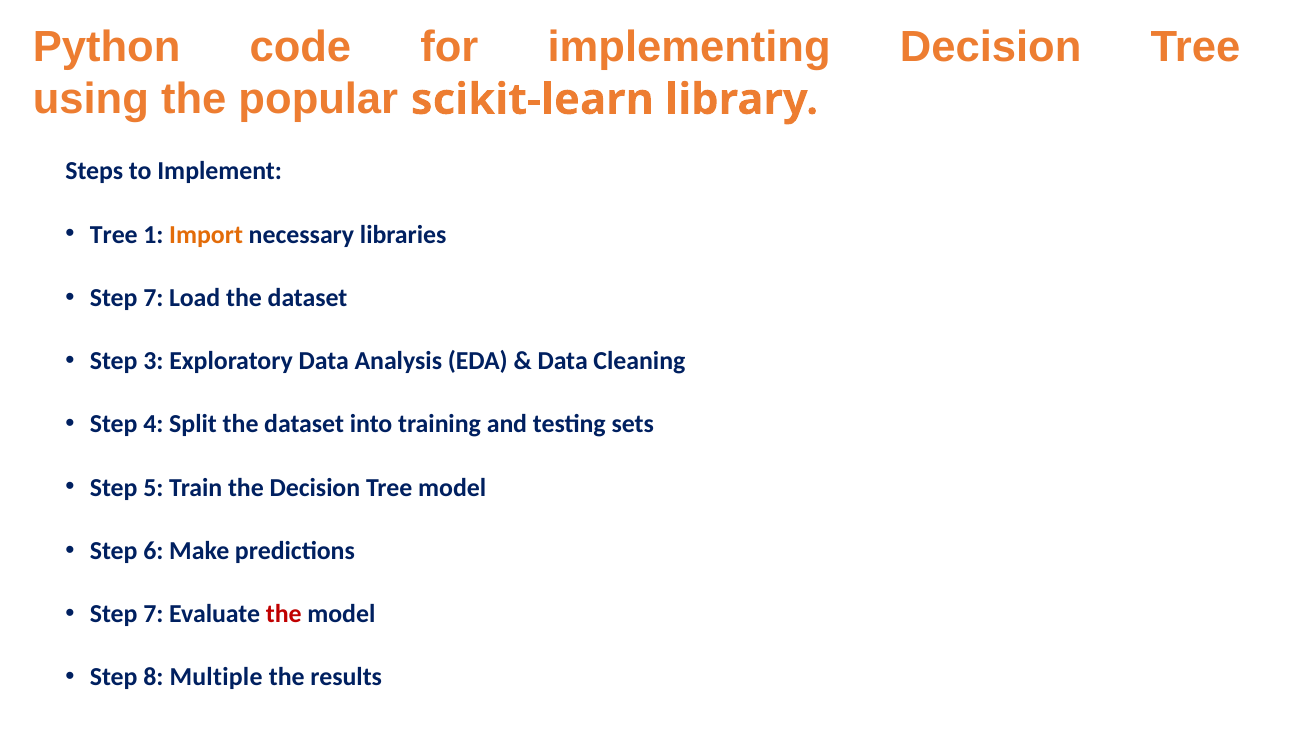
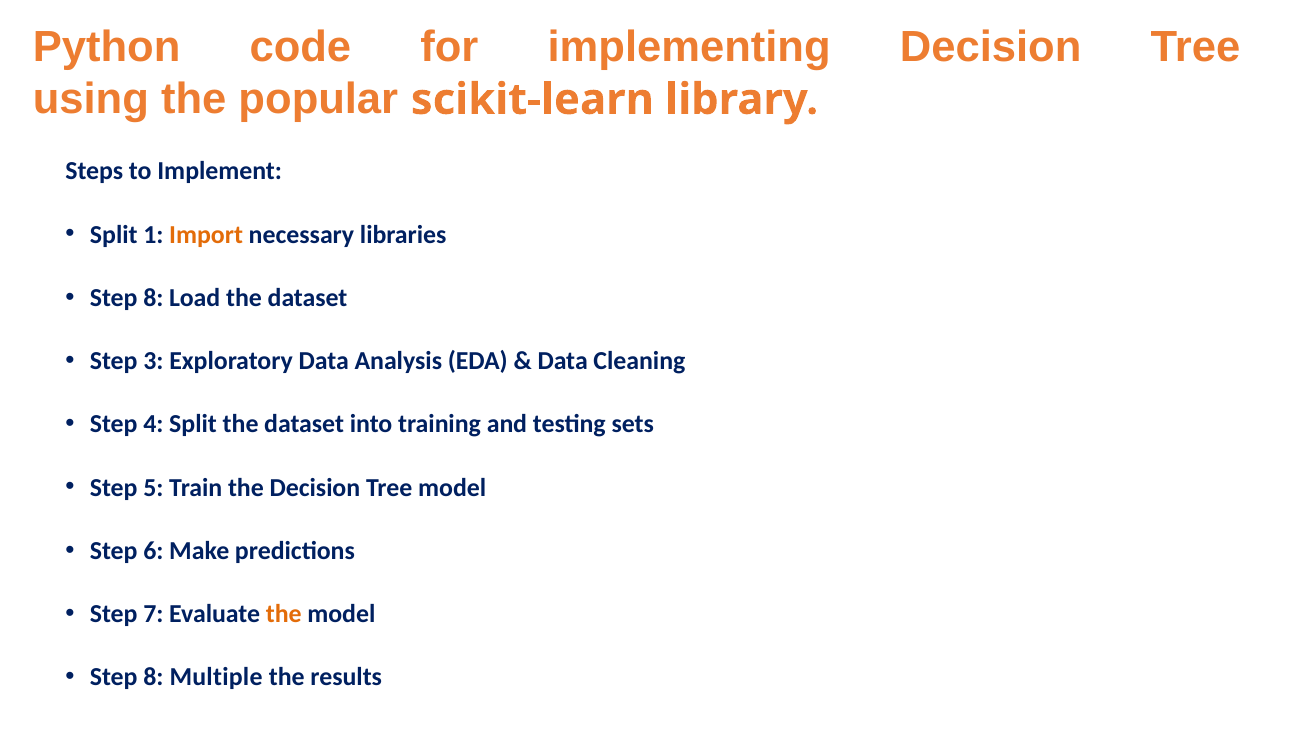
Tree at (114, 235): Tree -> Split
7 at (153, 298): 7 -> 8
the at (284, 614) colour: red -> orange
